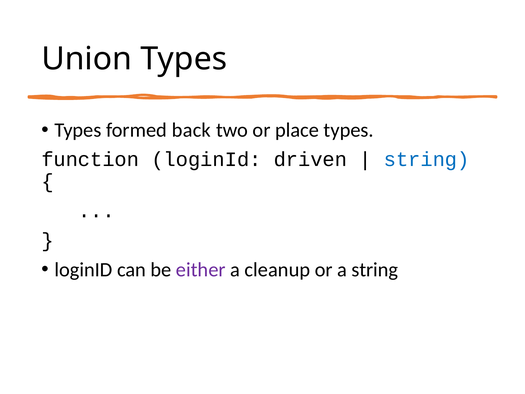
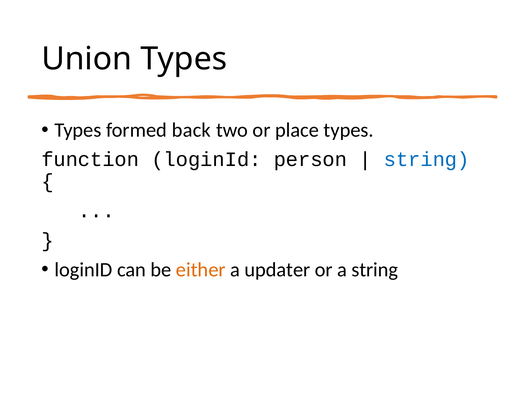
driven: driven -> person
either colour: purple -> orange
cleanup: cleanup -> updater
